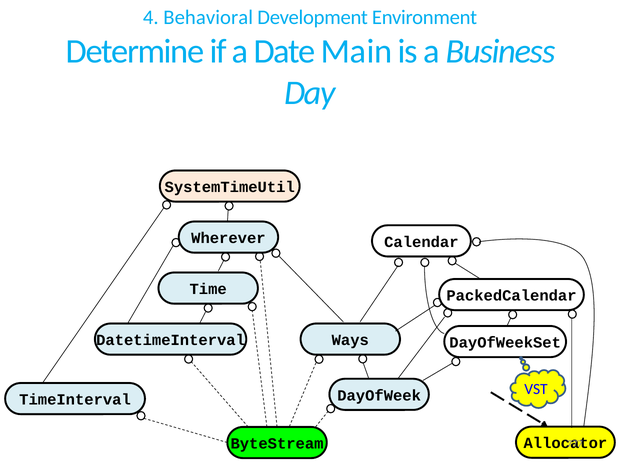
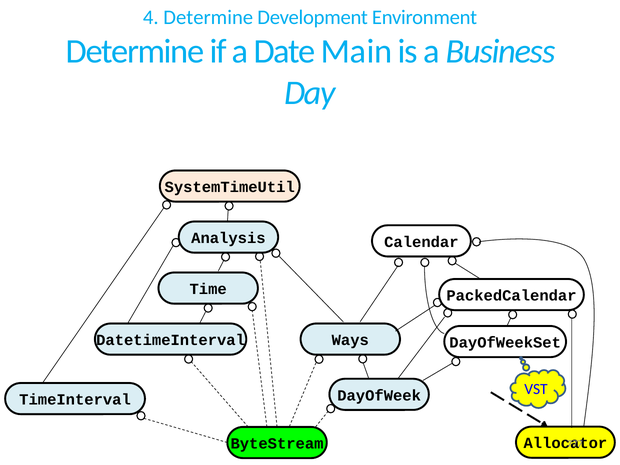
4 Behavioral: Behavioral -> Determine
Wherever: Wherever -> Analysis
